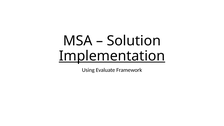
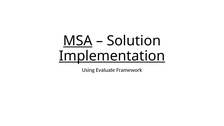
MSA underline: none -> present
